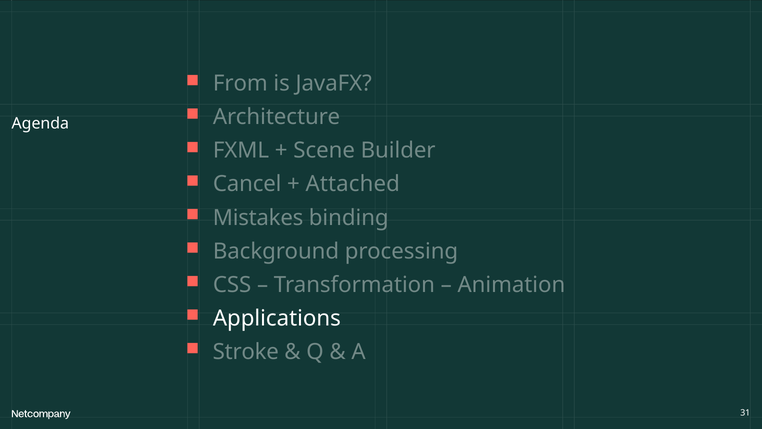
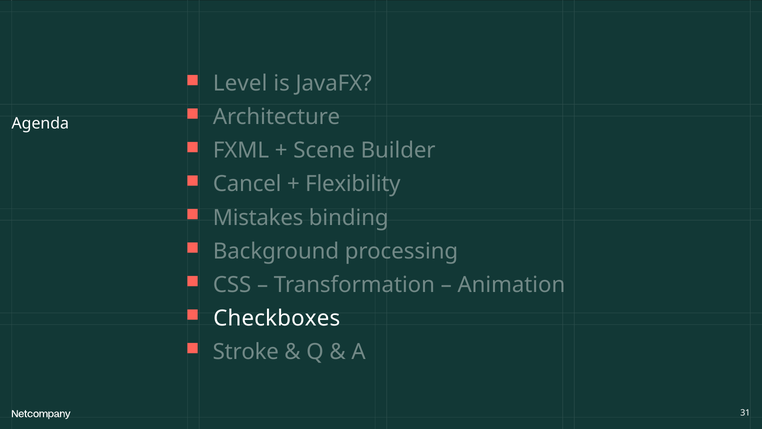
From: From -> Level
Attached: Attached -> Flexibility
Applications: Applications -> Checkboxes
